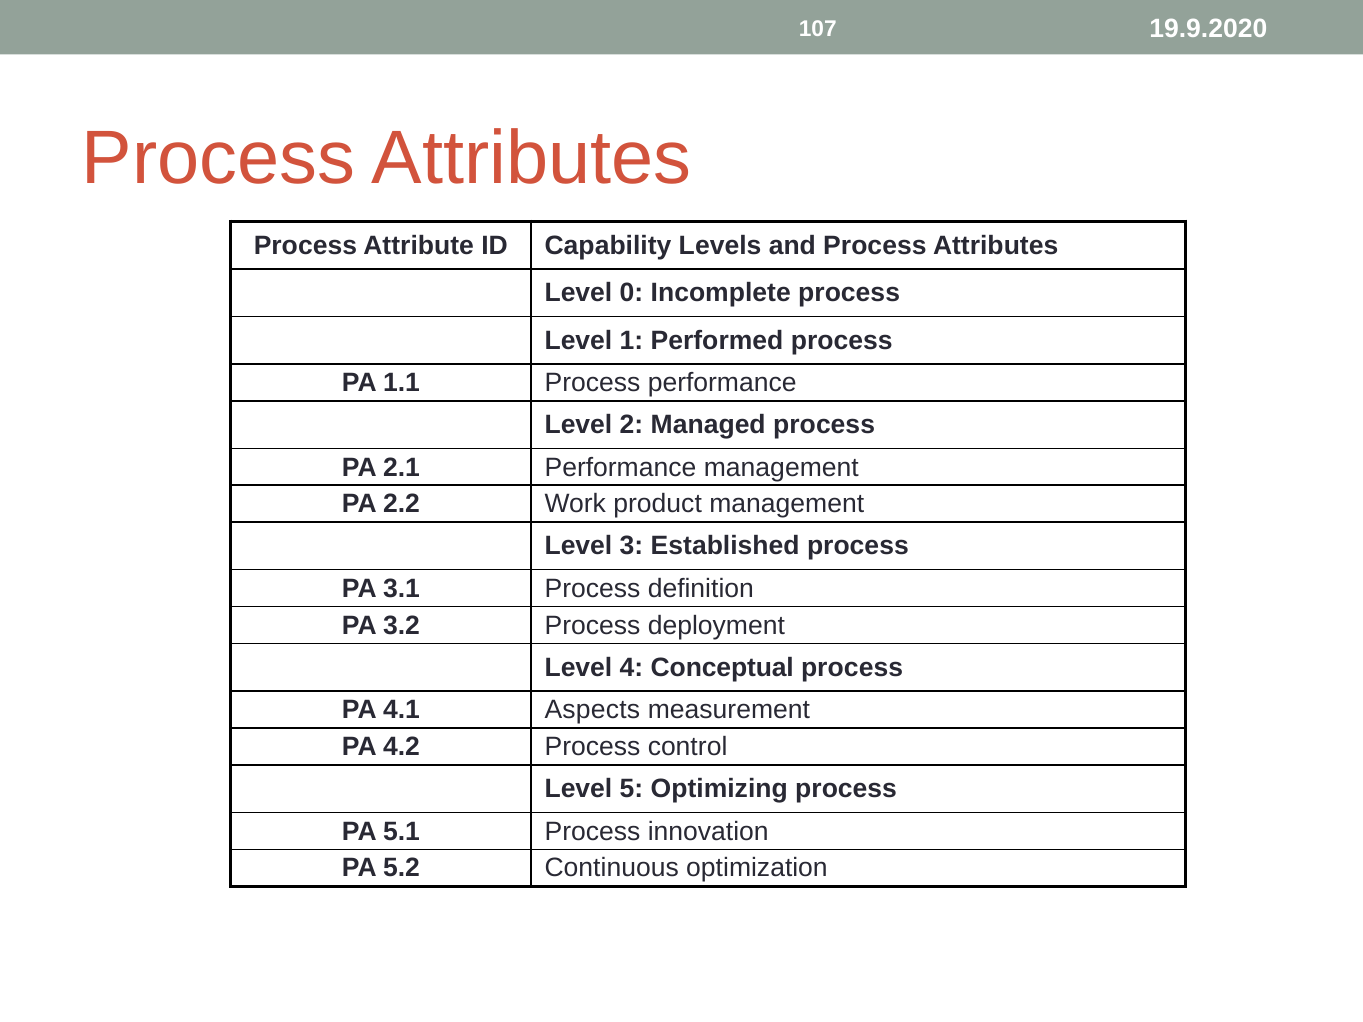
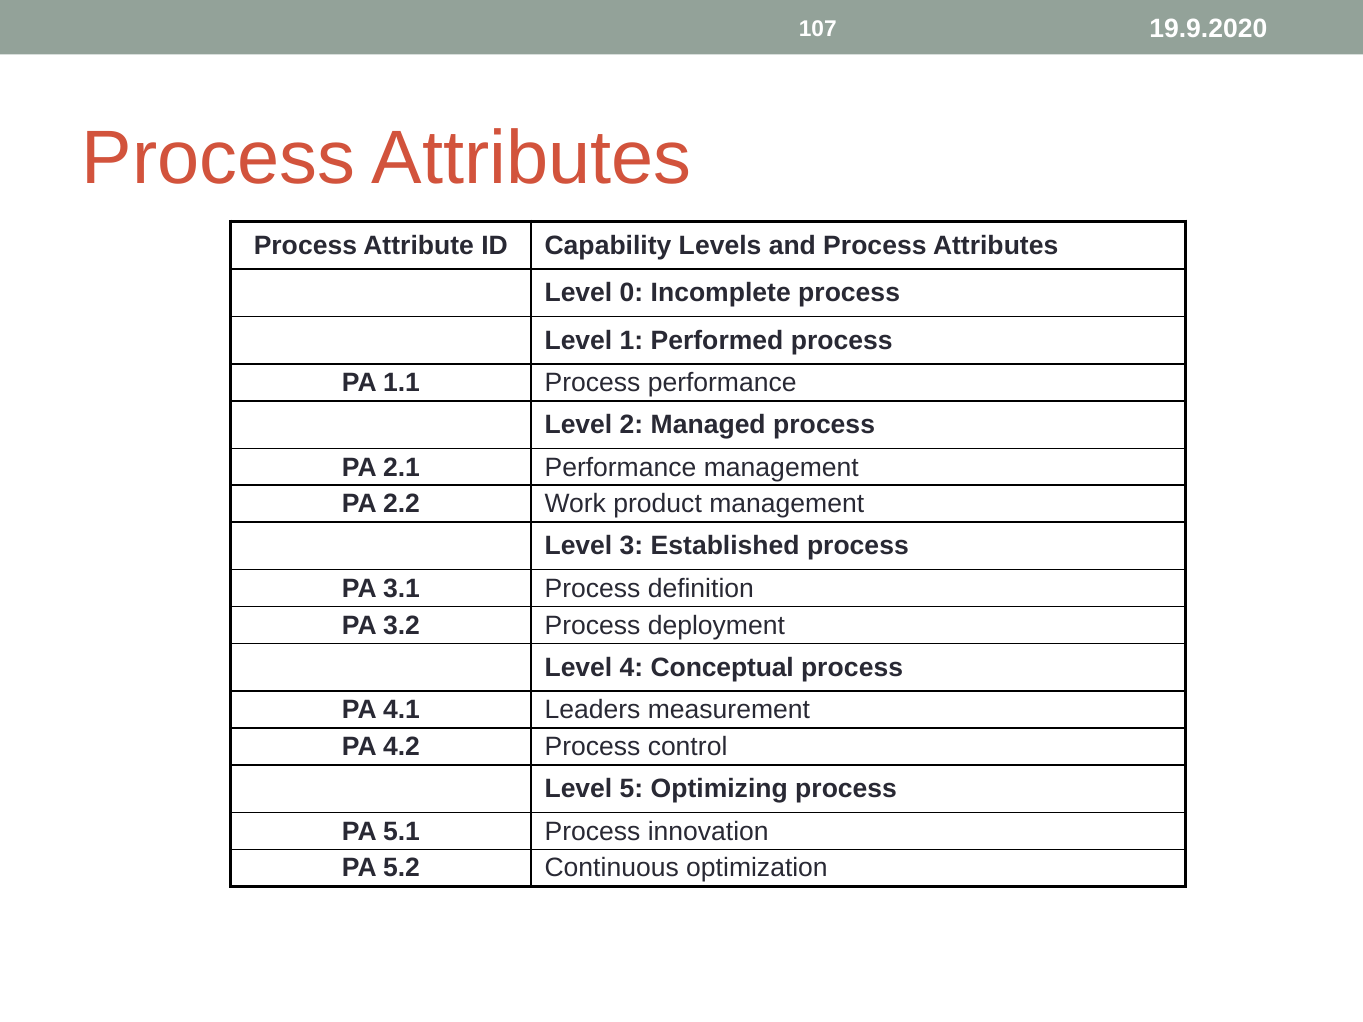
Aspects: Aspects -> Leaders
